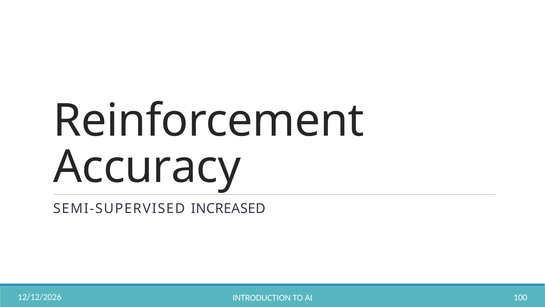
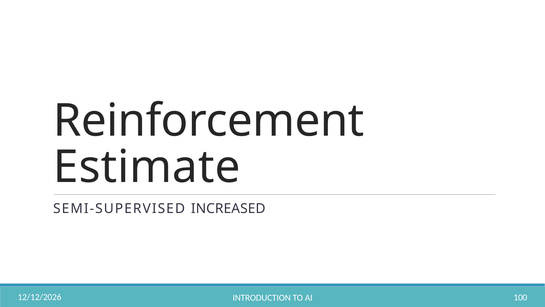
Accuracy: Accuracy -> Estimate
